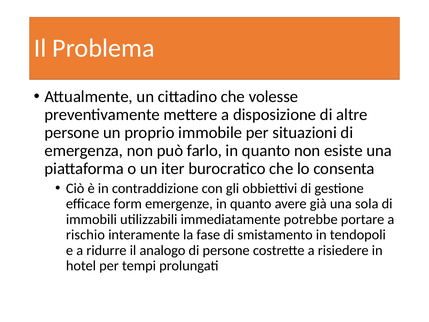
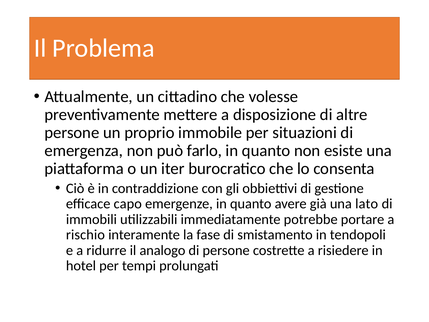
form: form -> capo
sola: sola -> lato
